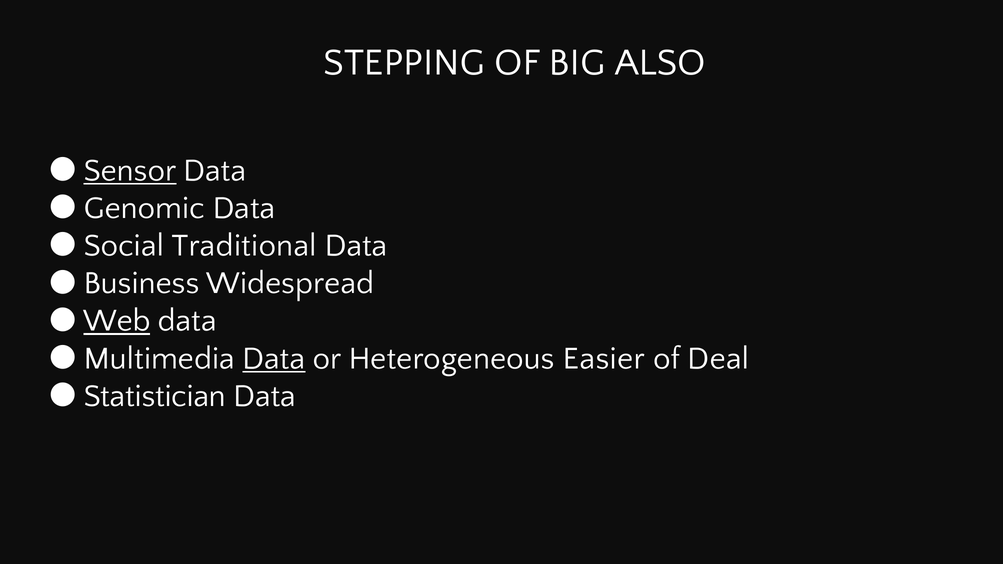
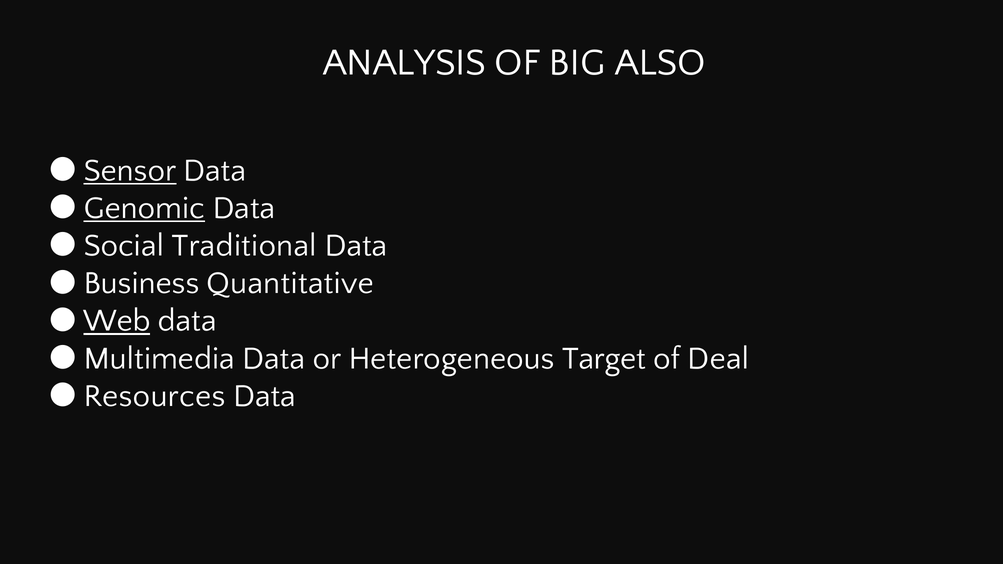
STEPPING: STEPPING -> ANALYSIS
Genomic underline: none -> present
Widespread: Widespread -> Quantitative
Data at (274, 358) underline: present -> none
Easier: Easier -> Target
Statistician: Statistician -> Resources
